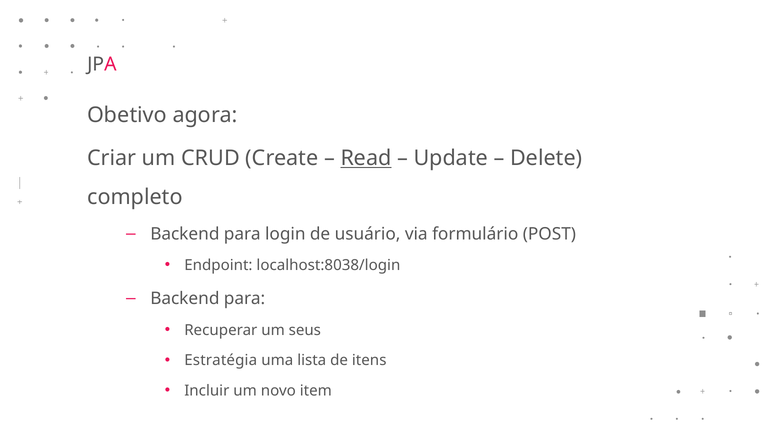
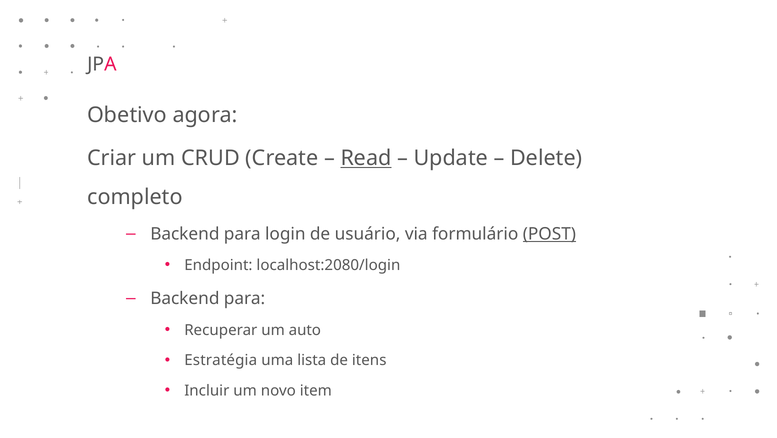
POST underline: none -> present
localhost:8038/login: localhost:8038/login -> localhost:2080/login
seus: seus -> auto
